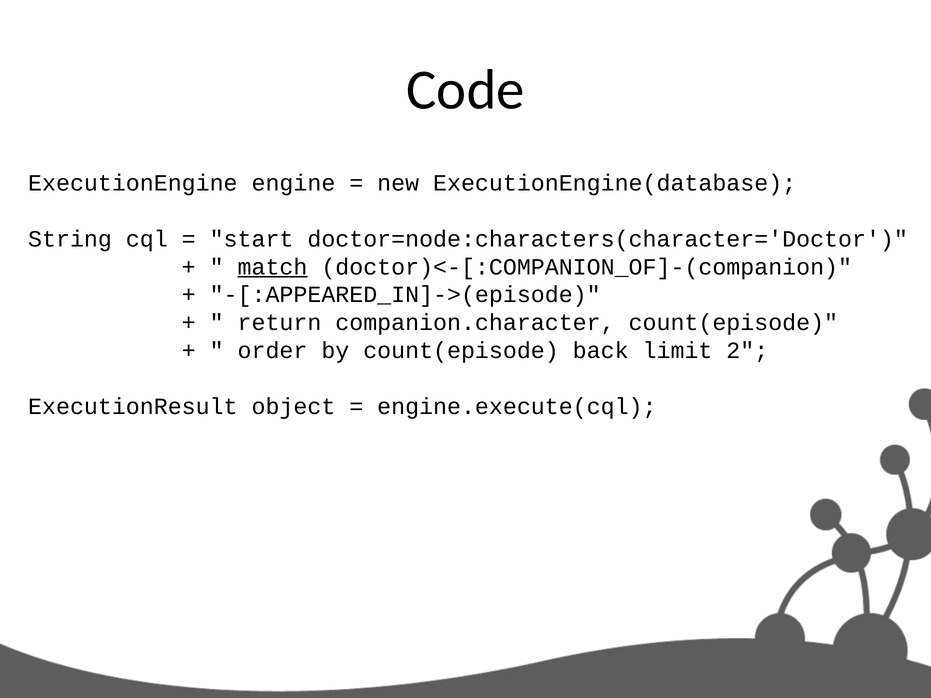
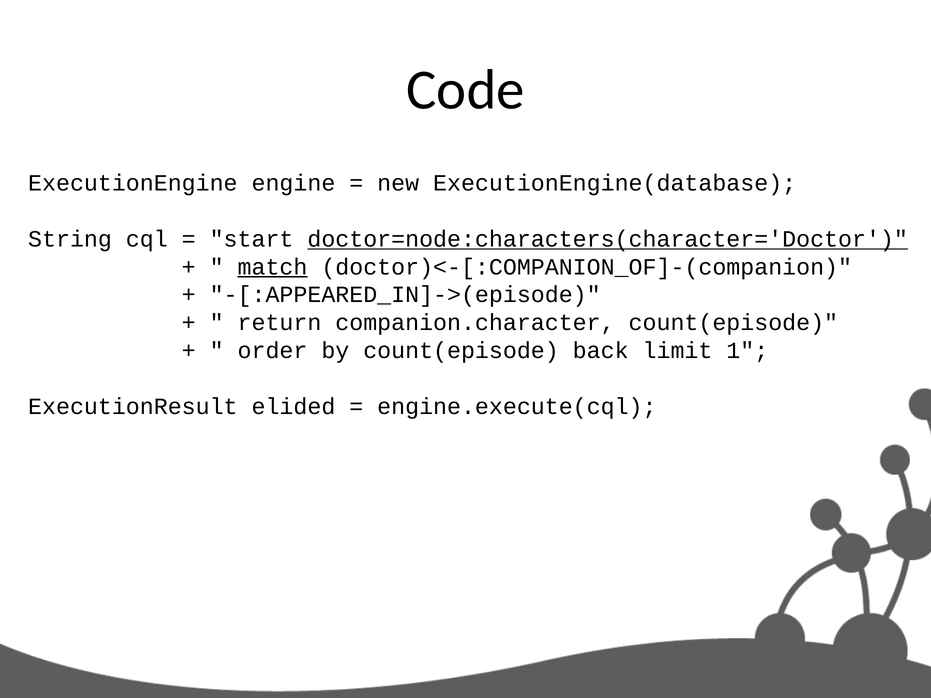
doctor=node:characters(character='Doctor underline: none -> present
2: 2 -> 1
object: object -> elided
